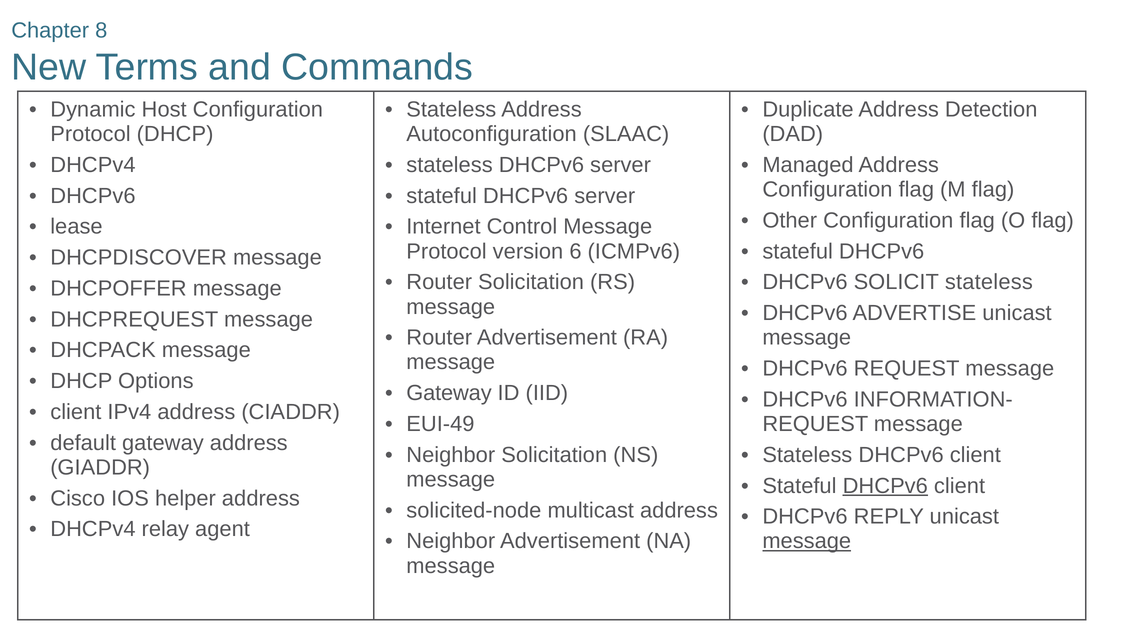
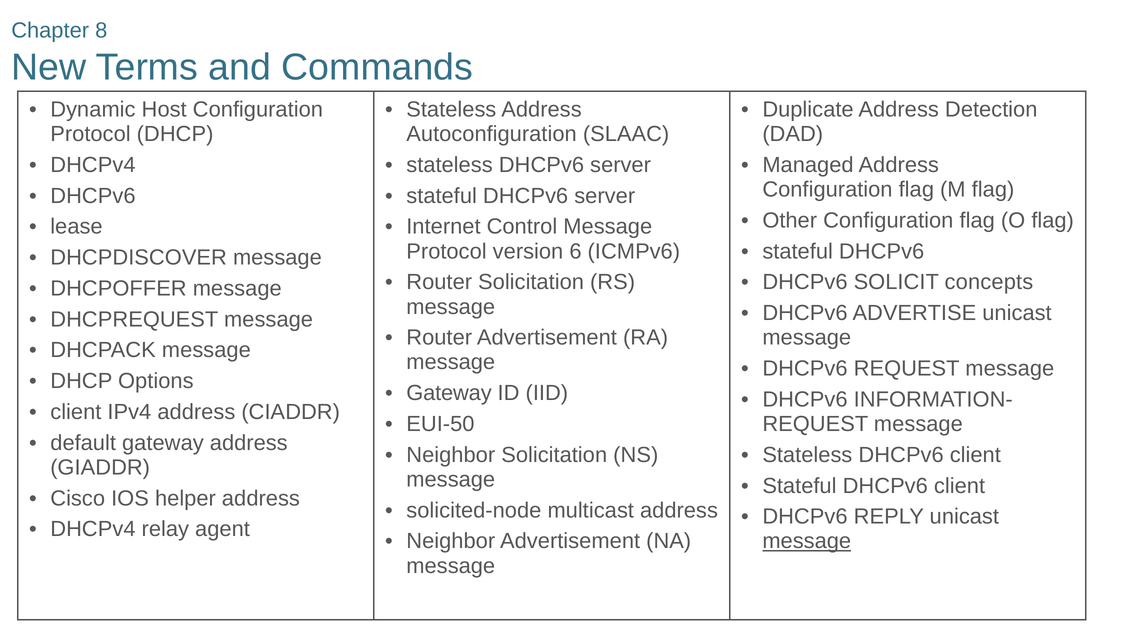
SOLICIT stateless: stateless -> concepts
EUI-49: EUI-49 -> EUI-50
DHCPv6 at (885, 486) underline: present -> none
